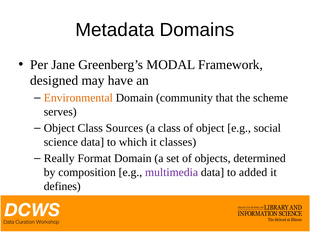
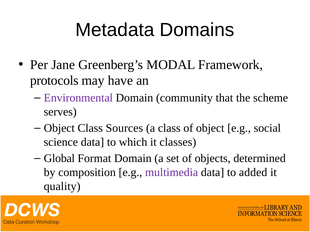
designed: designed -> protocols
Environmental colour: orange -> purple
Really: Really -> Global
defines: defines -> quality
